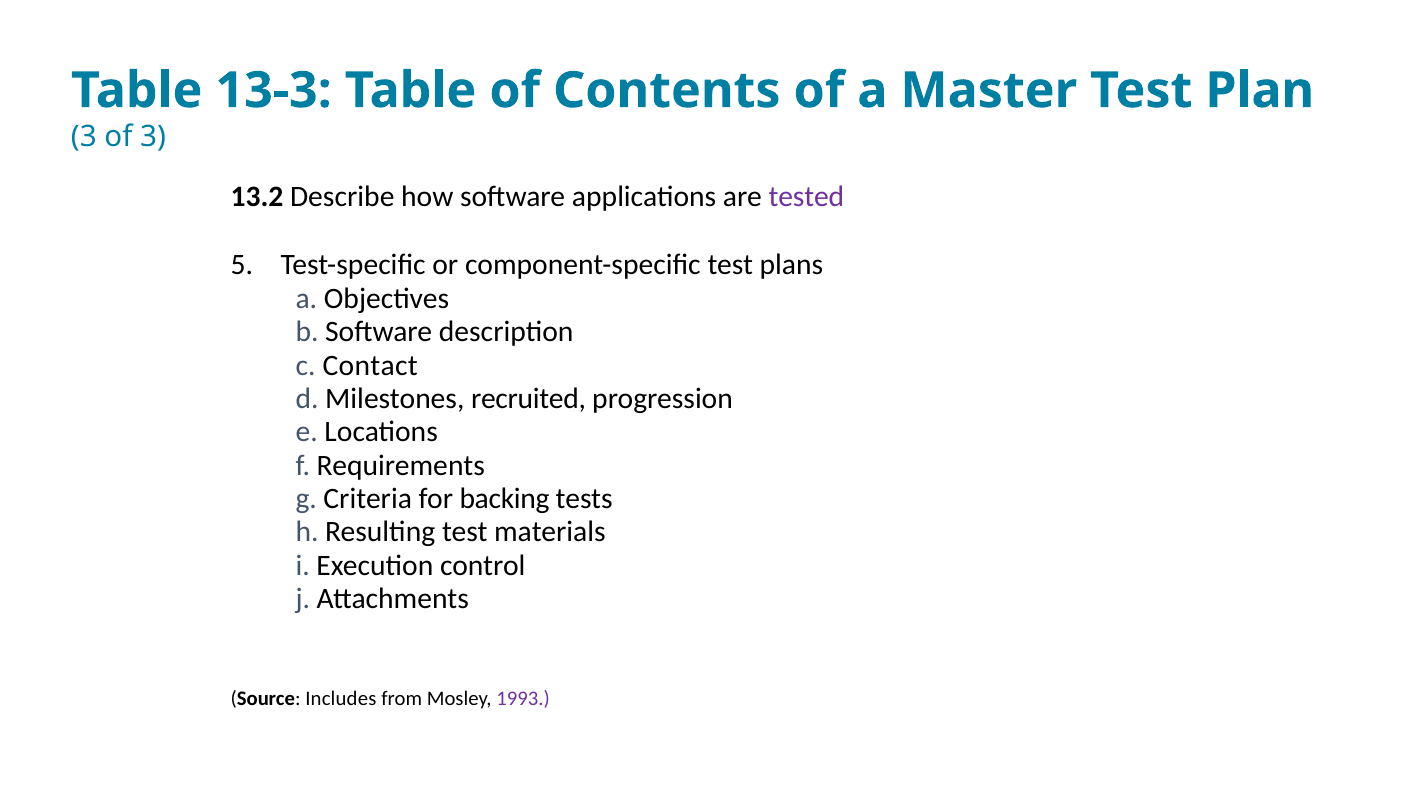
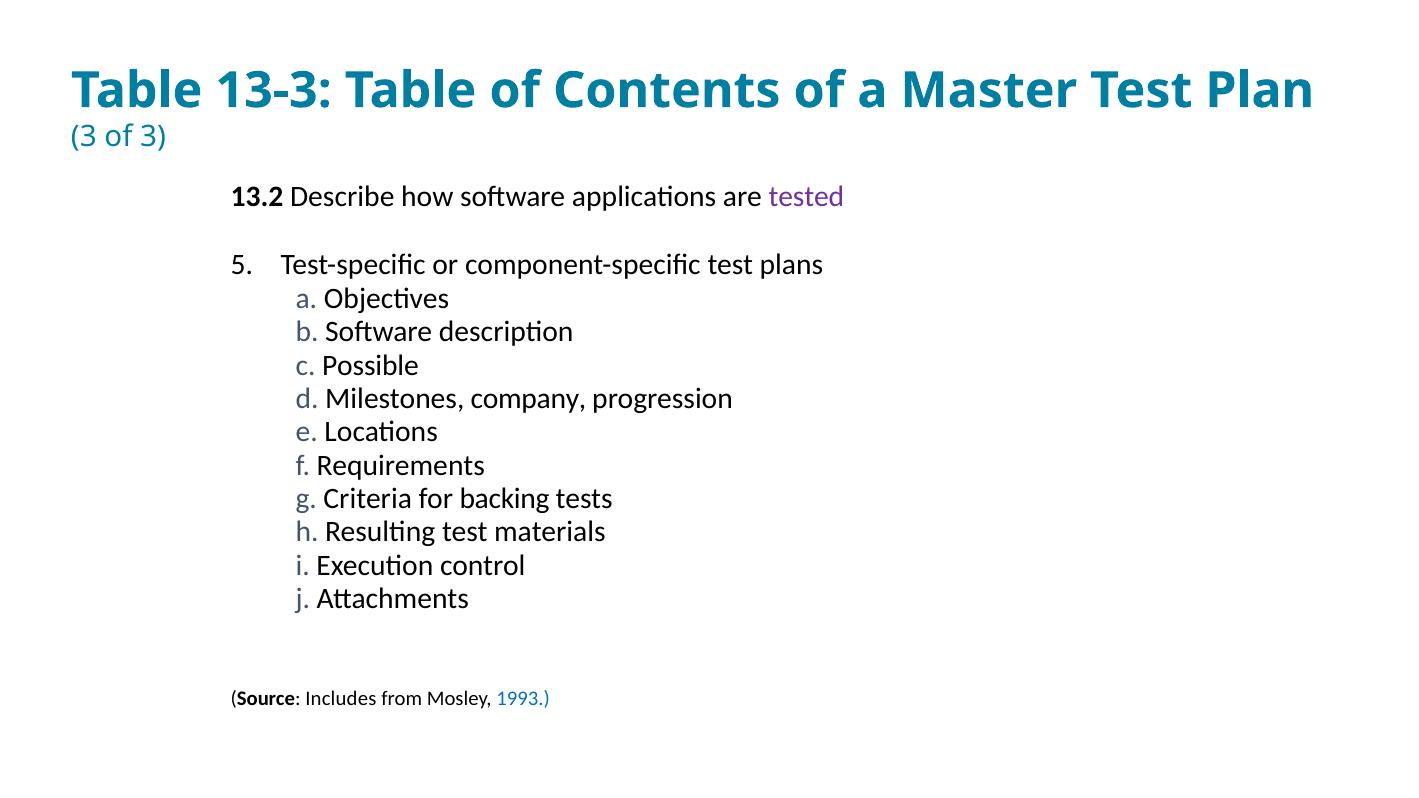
Contact: Contact -> Possible
recruited: recruited -> company
1993 colour: purple -> blue
